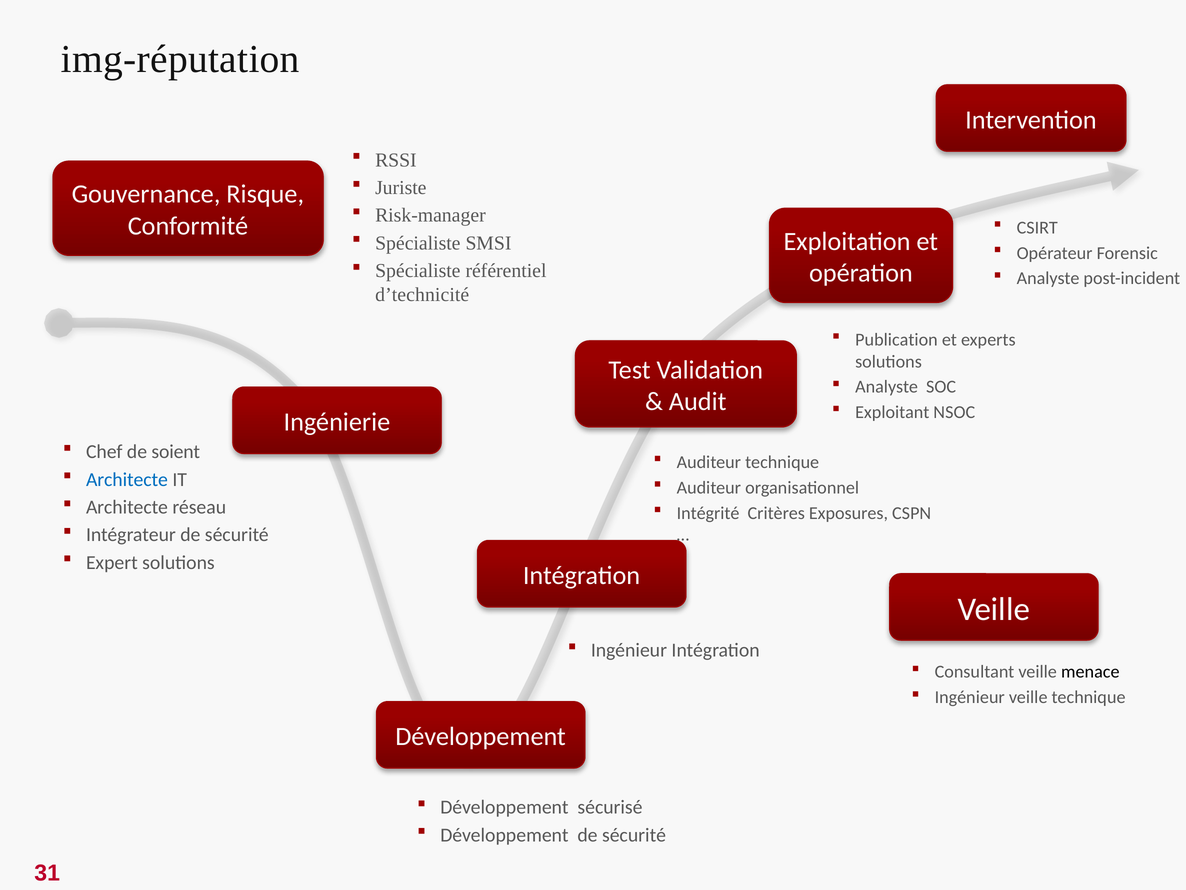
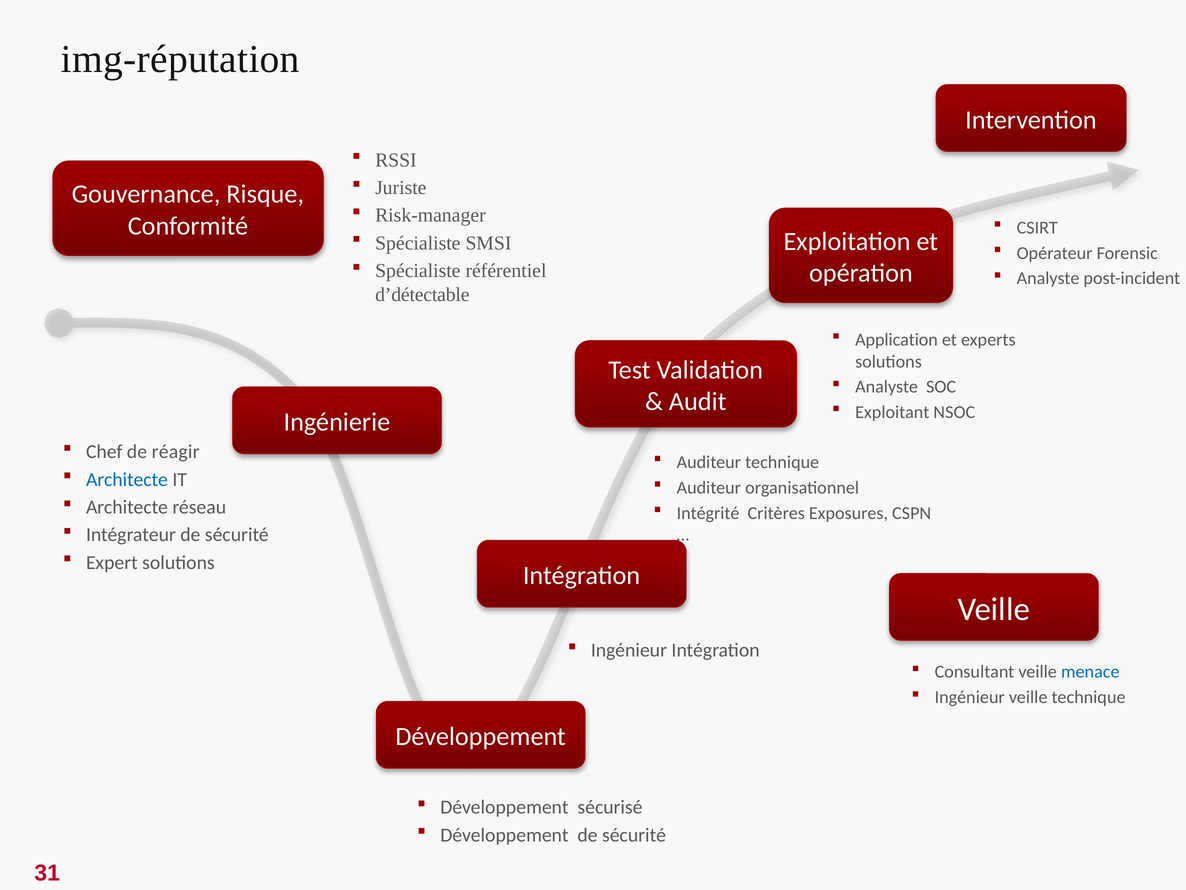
d’technicité: d’technicité -> d’détectable
Publication: Publication -> Application
soient: soient -> réagir
menace colour: black -> blue
